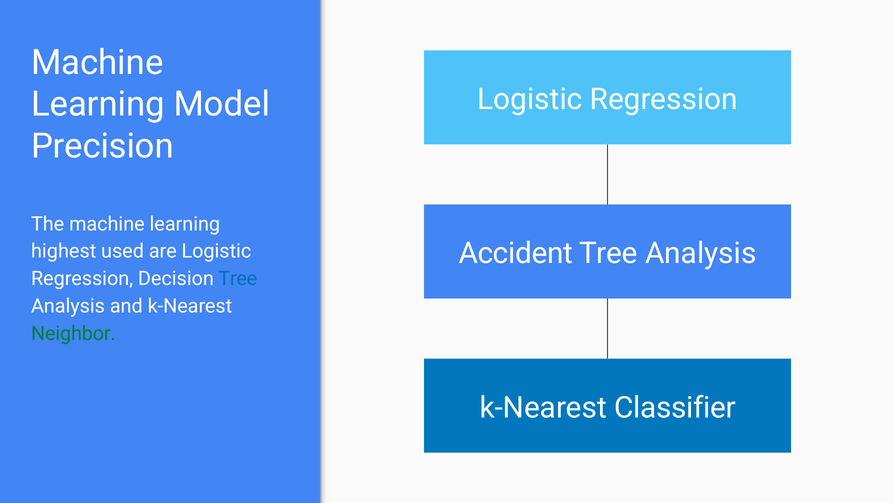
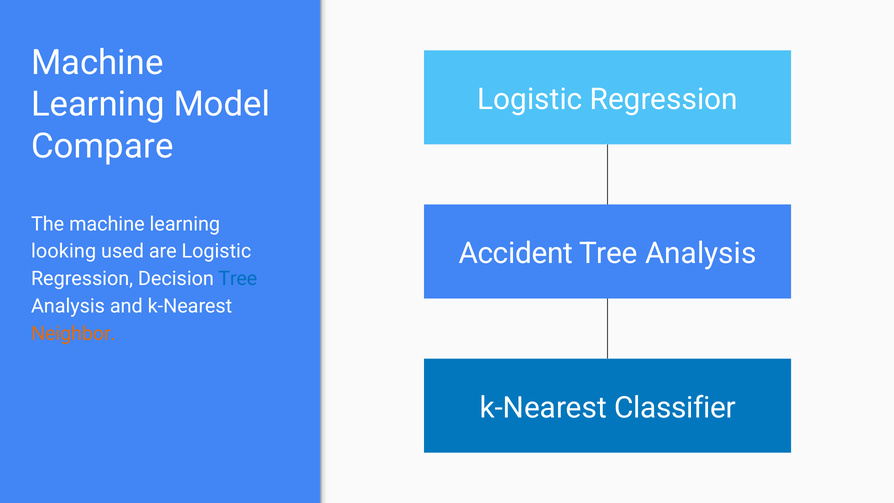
Precision: Precision -> Compare
highest: highest -> looking
Neighbor colour: green -> orange
